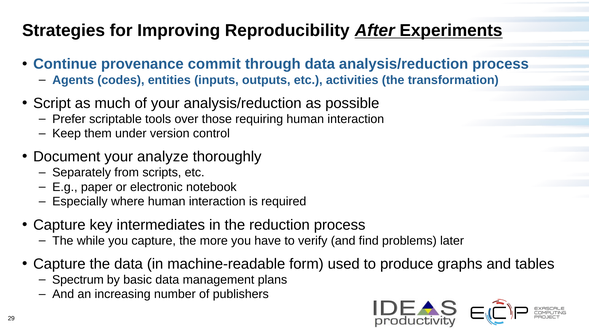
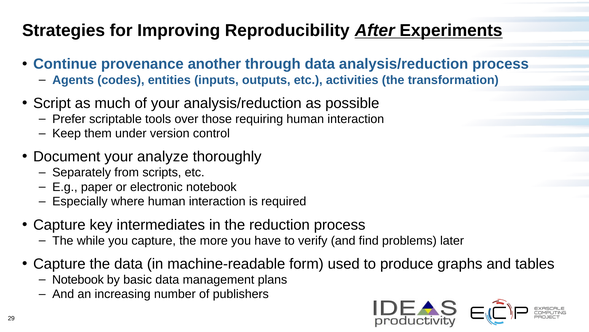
commit: commit -> another
Spectrum at (78, 279): Spectrum -> Notebook
